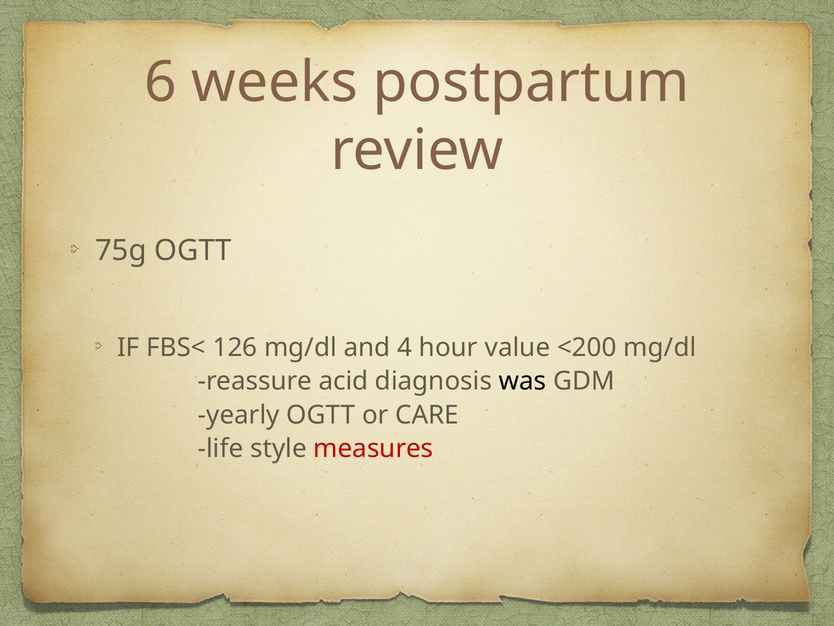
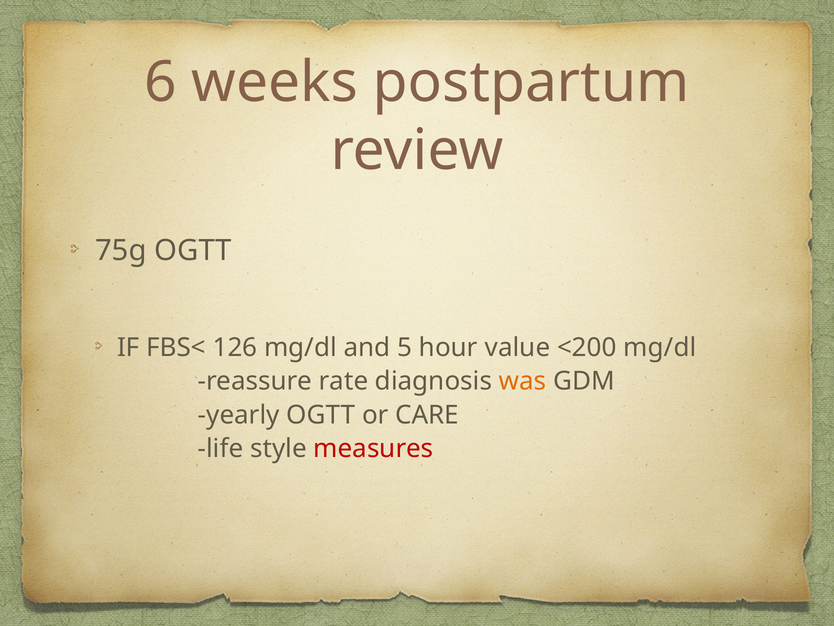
4: 4 -> 5
acid: acid -> rate
was colour: black -> orange
